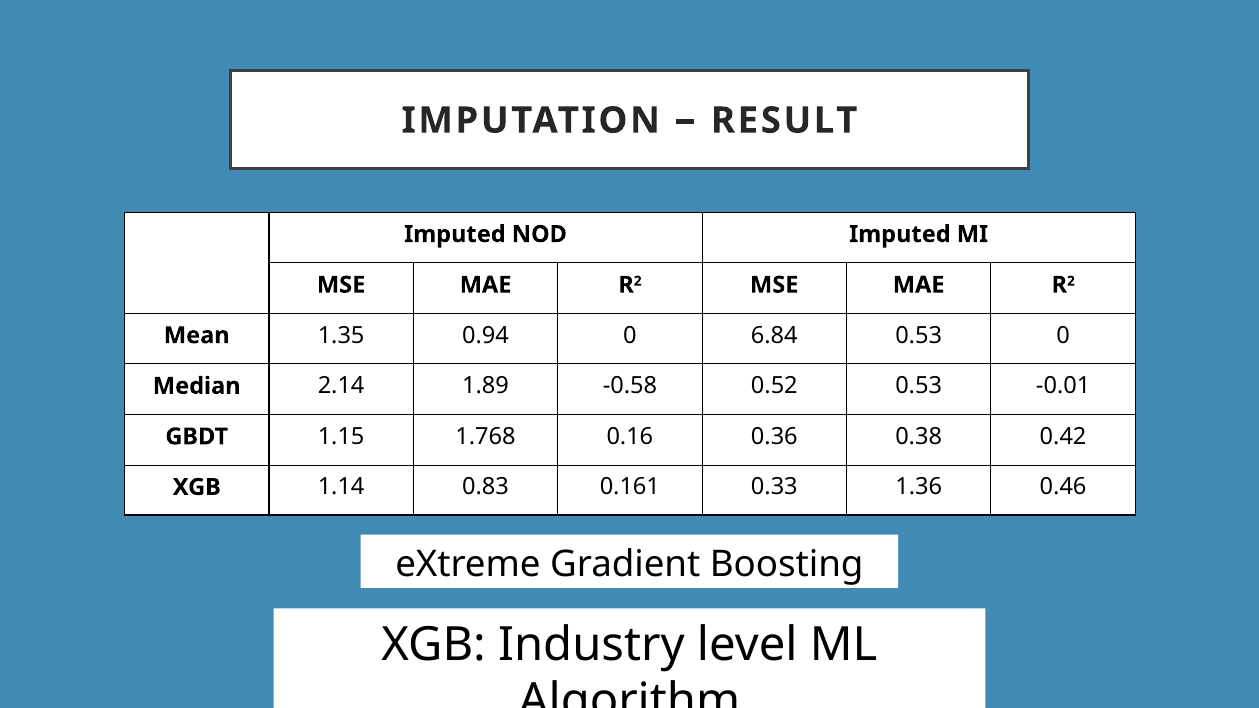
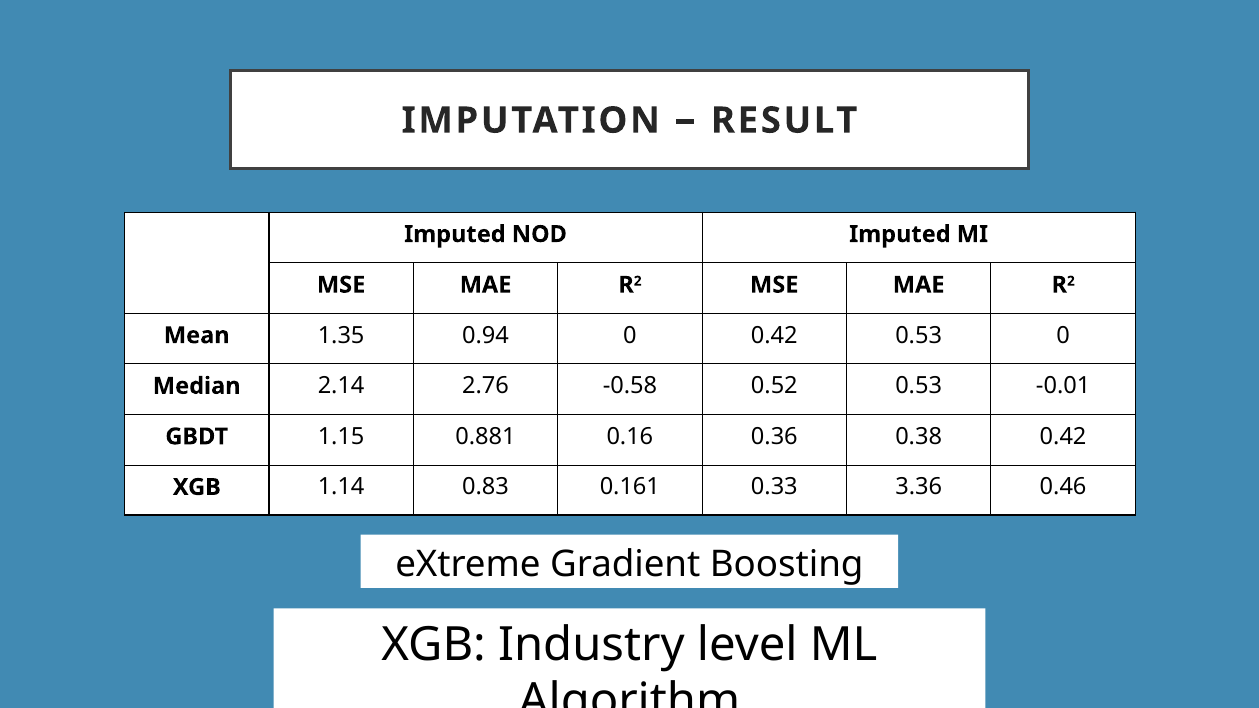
0 6.84: 6.84 -> 0.42
1.89: 1.89 -> 2.76
1.768: 1.768 -> 0.881
1.36: 1.36 -> 3.36
